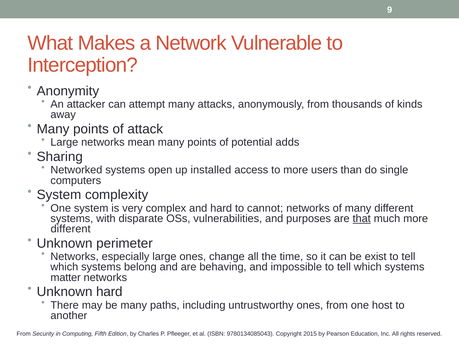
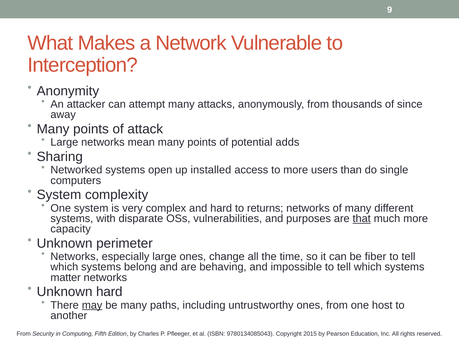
kinds: kinds -> since
cannot: cannot -> returns
different at (71, 229): different -> capacity
exist: exist -> fiber
may underline: none -> present
